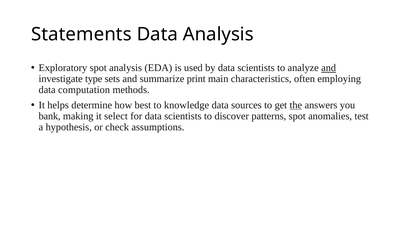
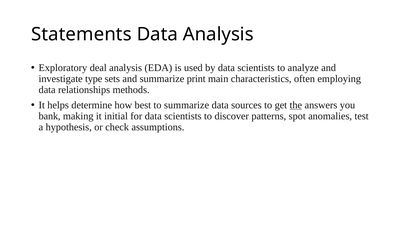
Exploratory spot: spot -> deal
and at (329, 68) underline: present -> none
computation: computation -> relationships
to knowledge: knowledge -> summarize
select: select -> initial
